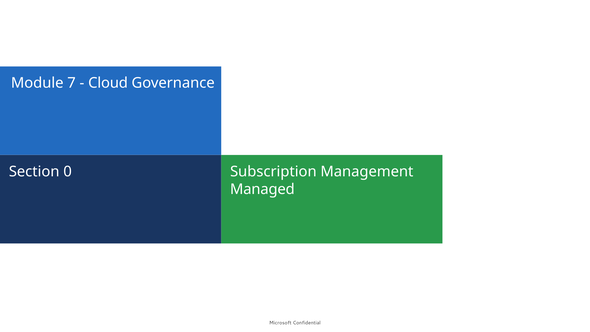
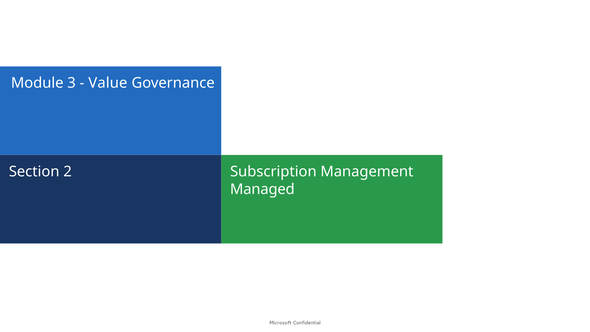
7: 7 -> 3
Cloud: Cloud -> Value
0: 0 -> 2
